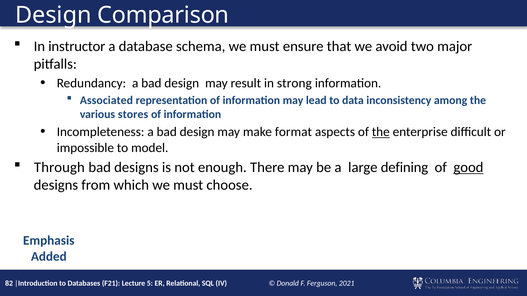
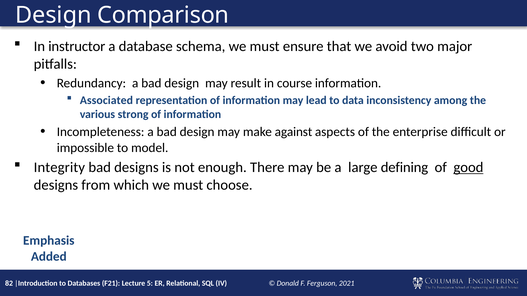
strong: strong -> course
stores: stores -> strong
format: format -> against
the at (381, 132) underline: present -> none
Through: Through -> Integrity
